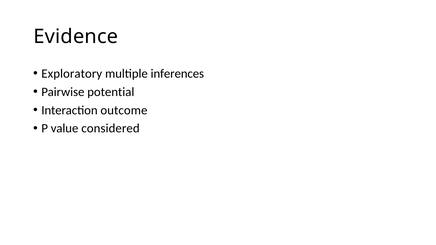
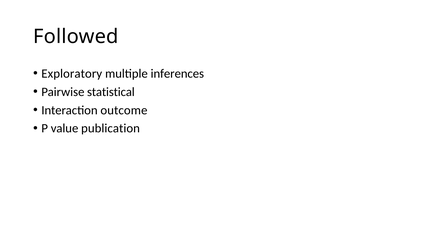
Evidence: Evidence -> Followed
potential: potential -> statistical
considered: considered -> publication
